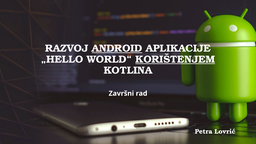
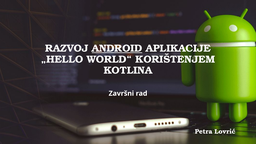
KORIŠTENJEM underline: present -> none
